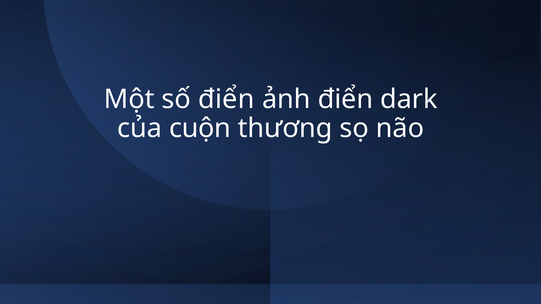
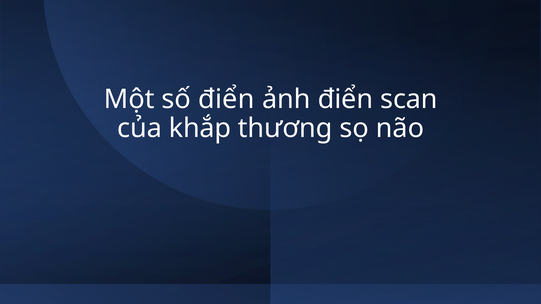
dark: dark -> scan
cuộn: cuộn -> khắp
